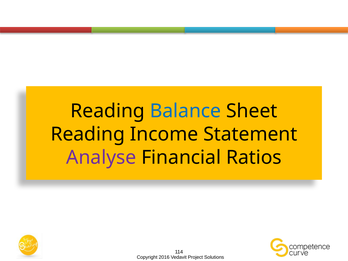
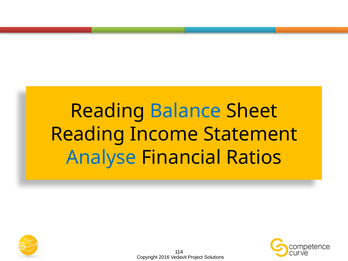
Analyse colour: purple -> blue
